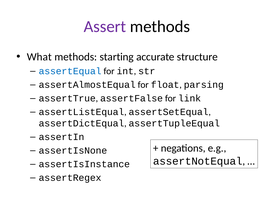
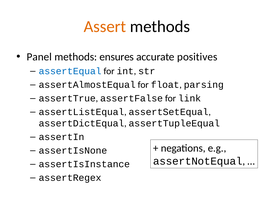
Assert colour: purple -> orange
What: What -> Panel
starting: starting -> ensures
structure: structure -> positives
